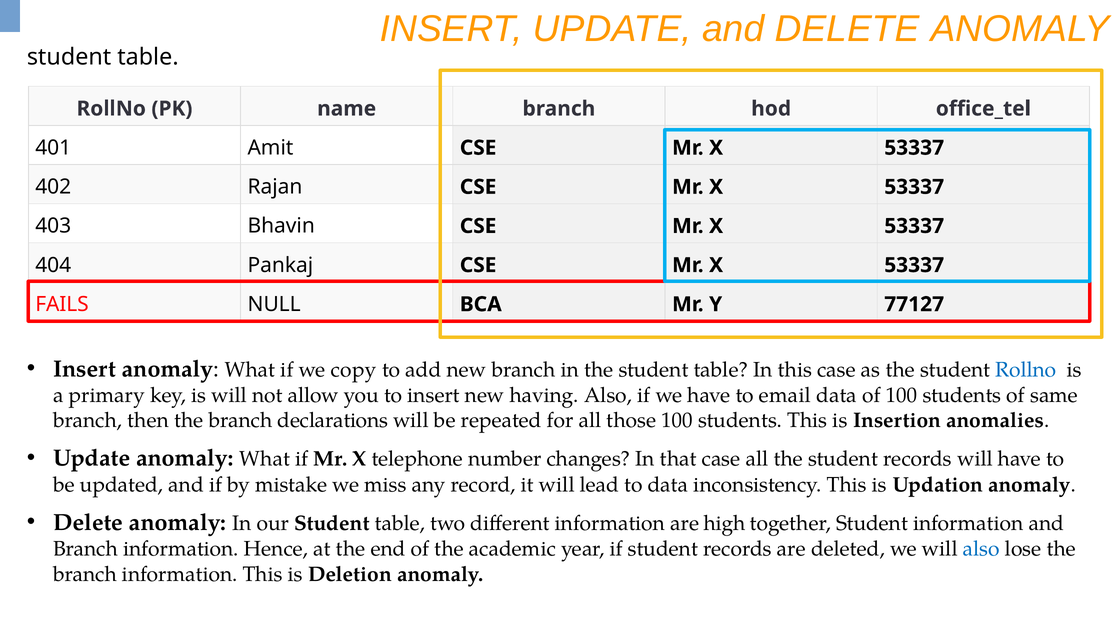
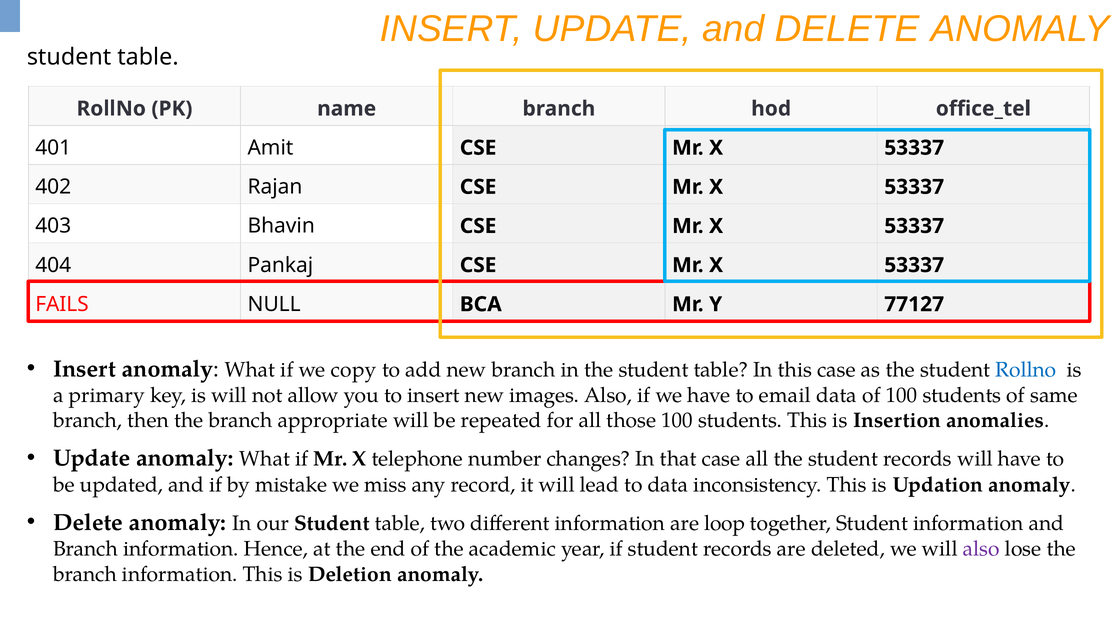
having: having -> images
declarations: declarations -> appropriate
high: high -> loop
also at (981, 549) colour: blue -> purple
